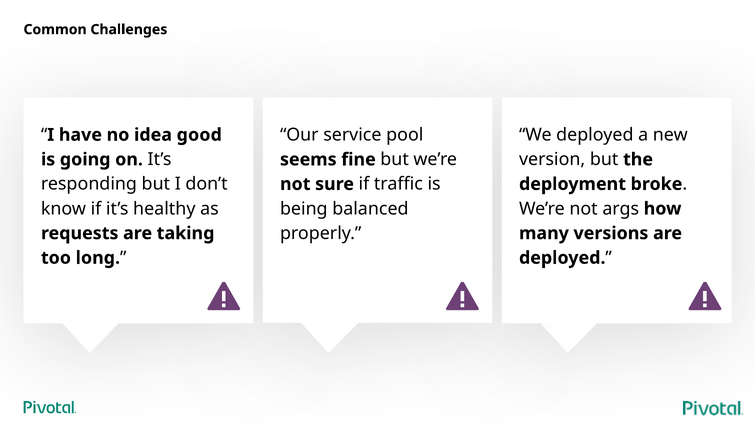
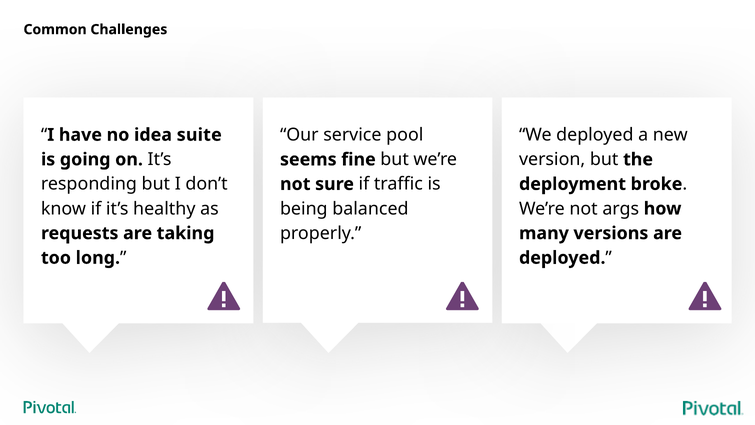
good: good -> suite
